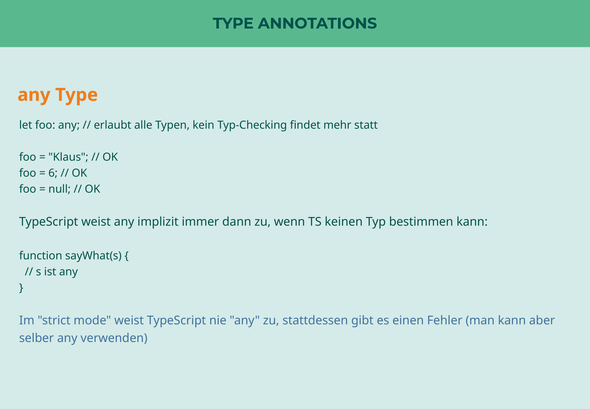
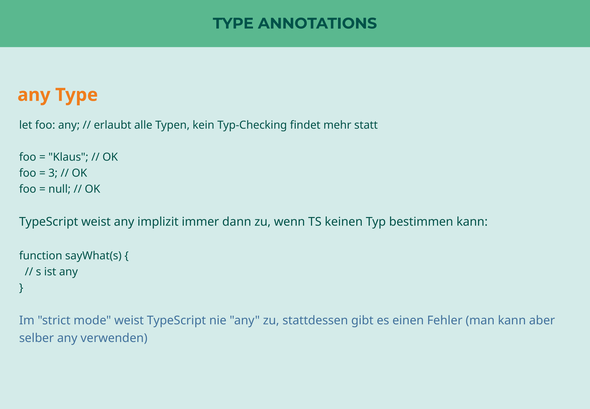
6: 6 -> 3
